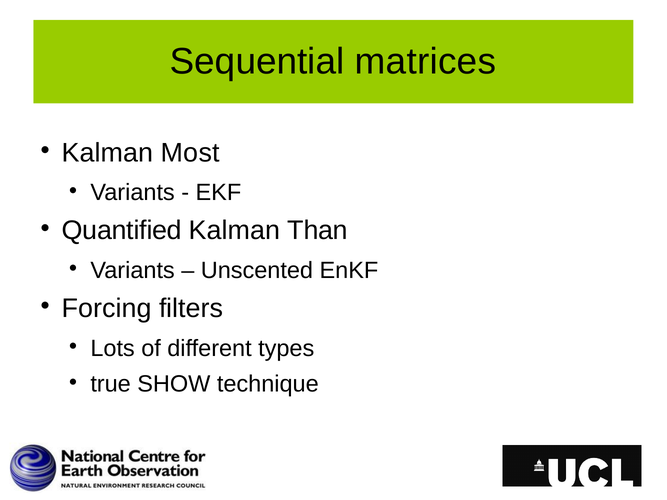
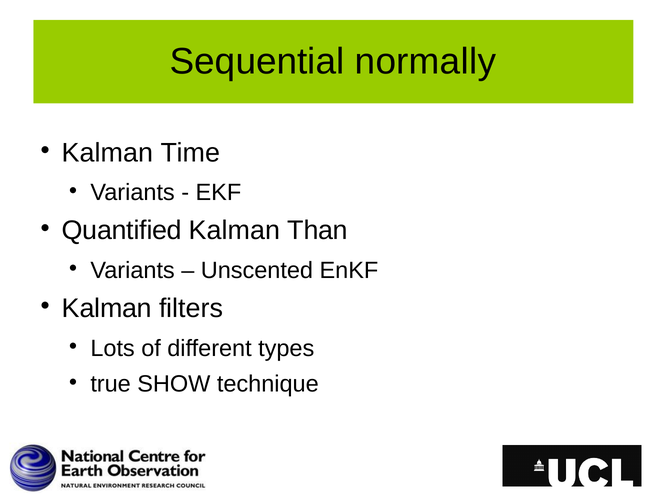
matrices: matrices -> normally
Most: Most -> Time
Forcing at (107, 308): Forcing -> Kalman
